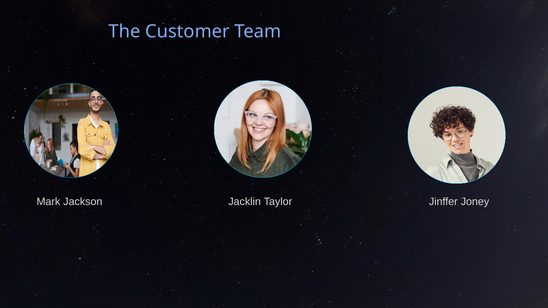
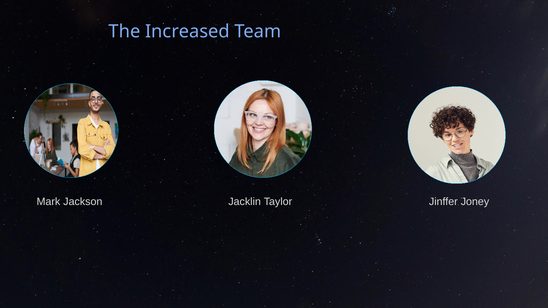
Customer: Customer -> Increased
